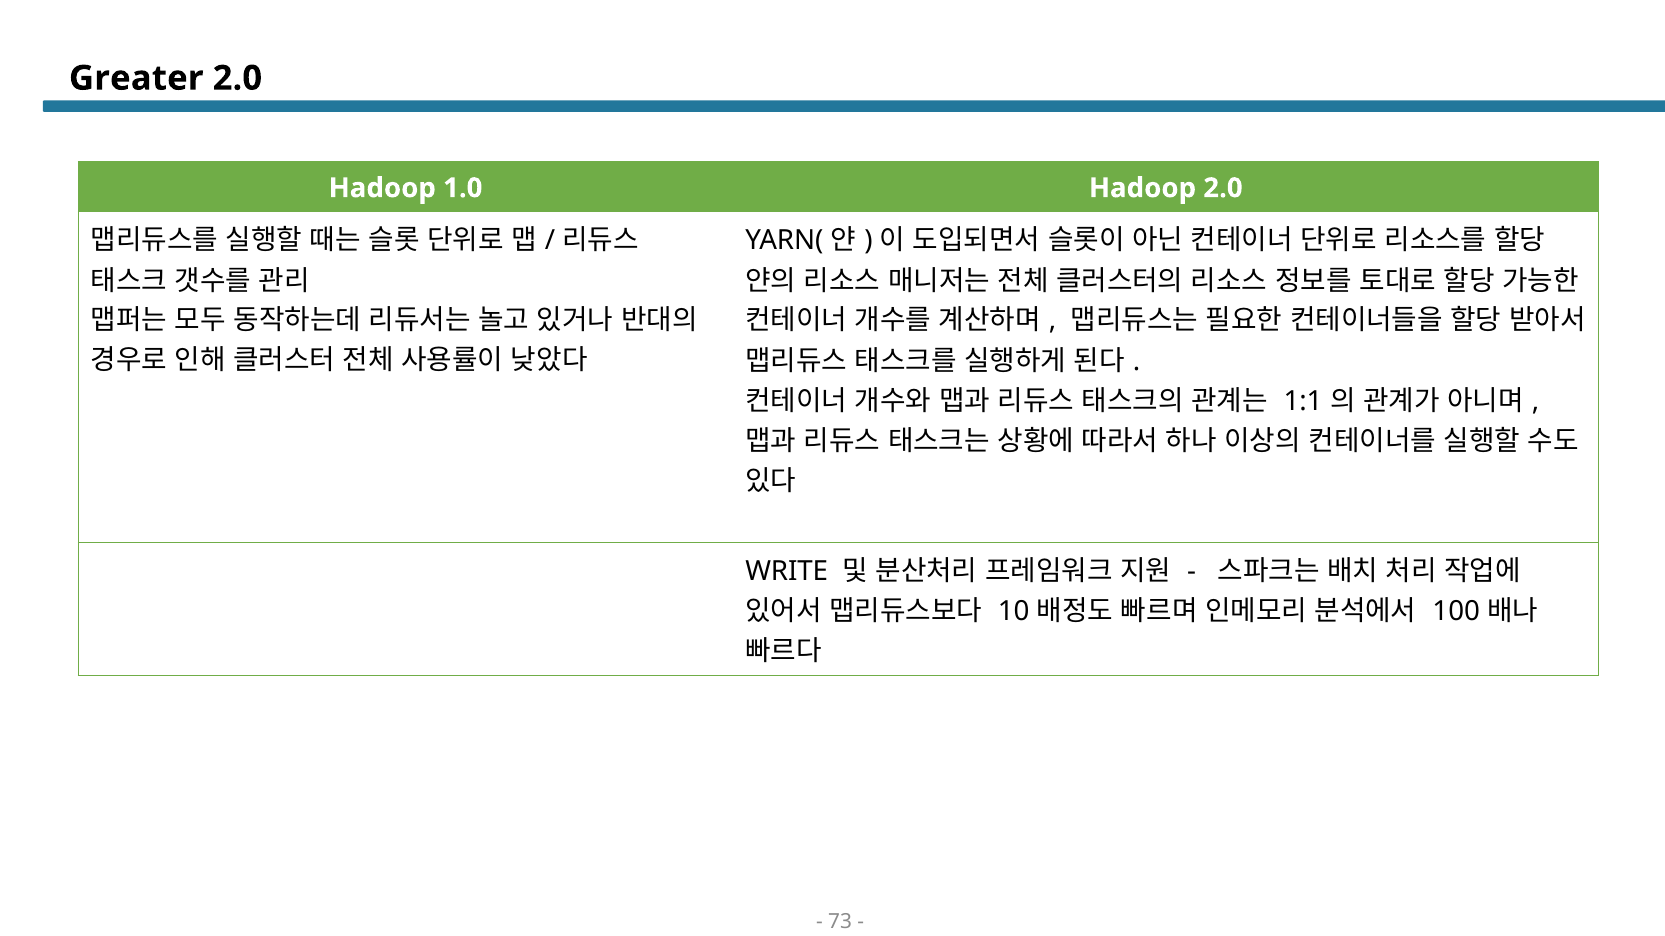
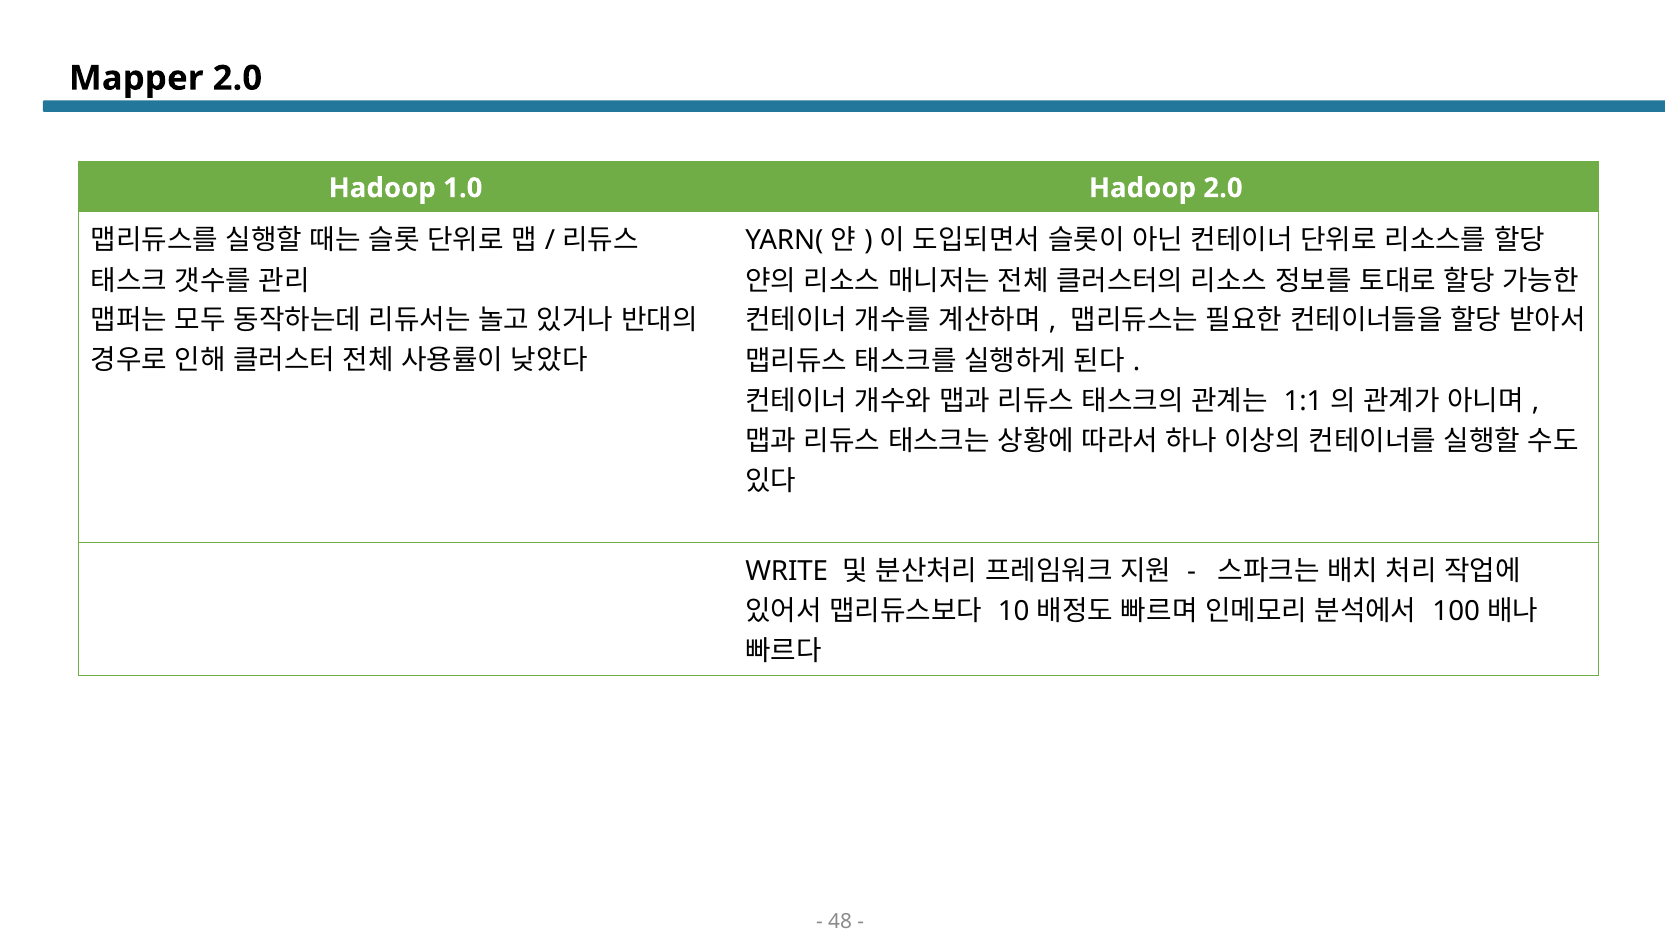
Greater: Greater -> Mapper
73: 73 -> 48
